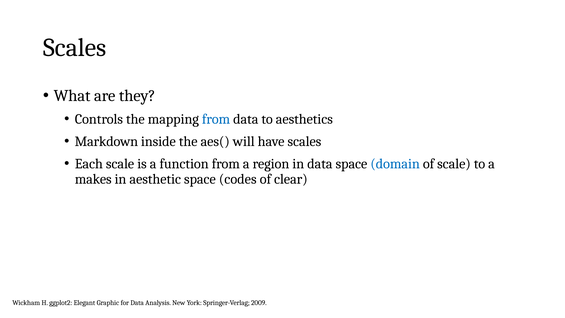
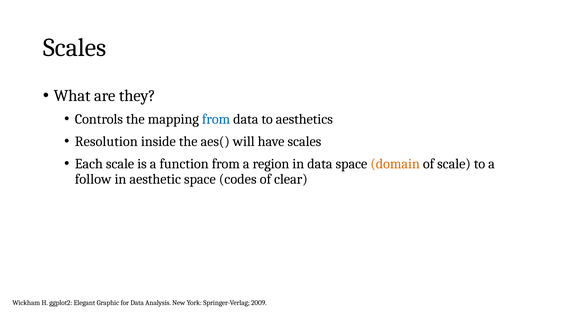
Markdown: Markdown -> Resolution
domain colour: blue -> orange
makes: makes -> follow
